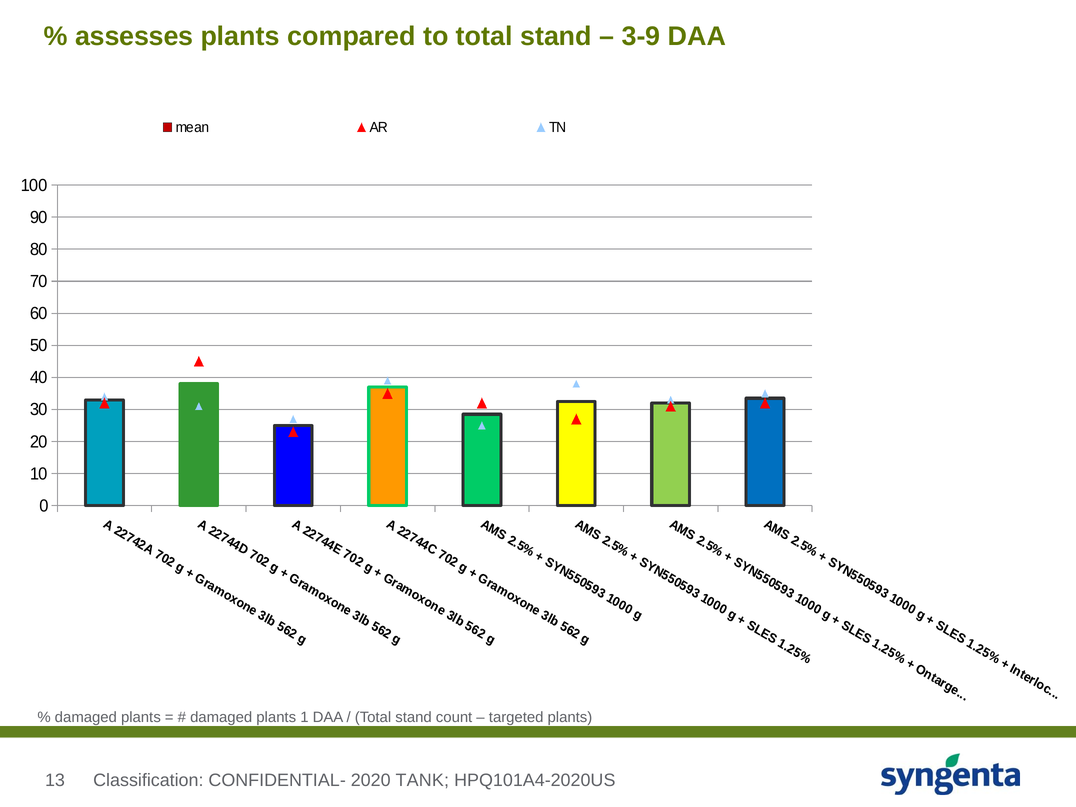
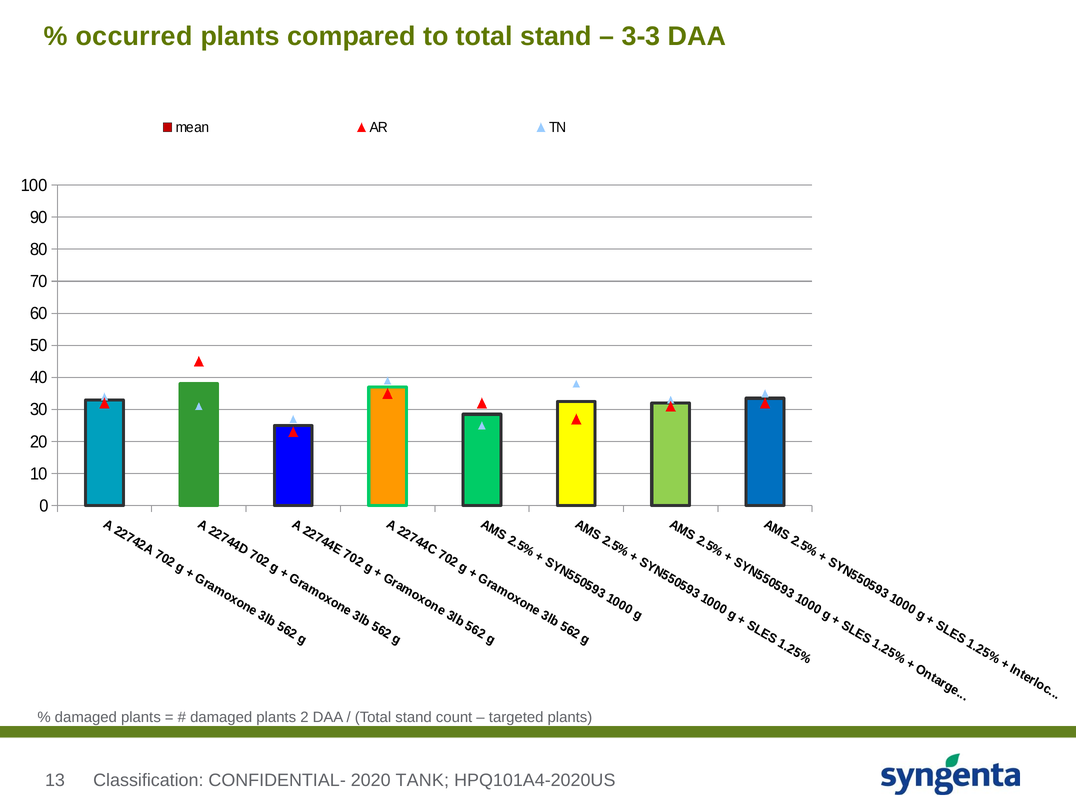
assesses: assesses -> occurred
3-9: 3-9 -> 3-3
1: 1 -> 2
